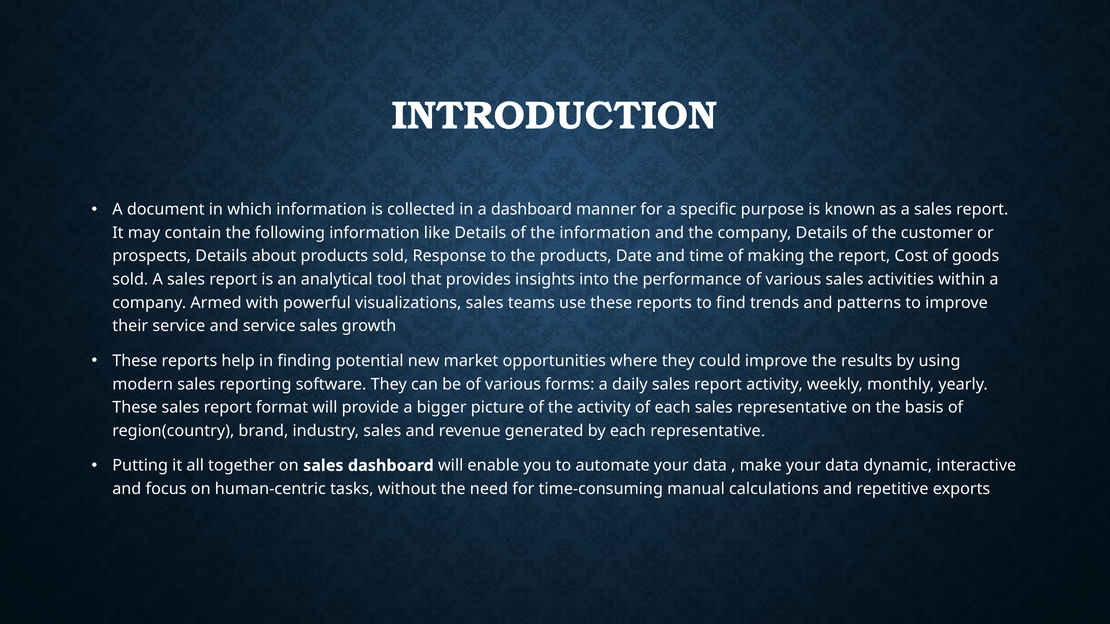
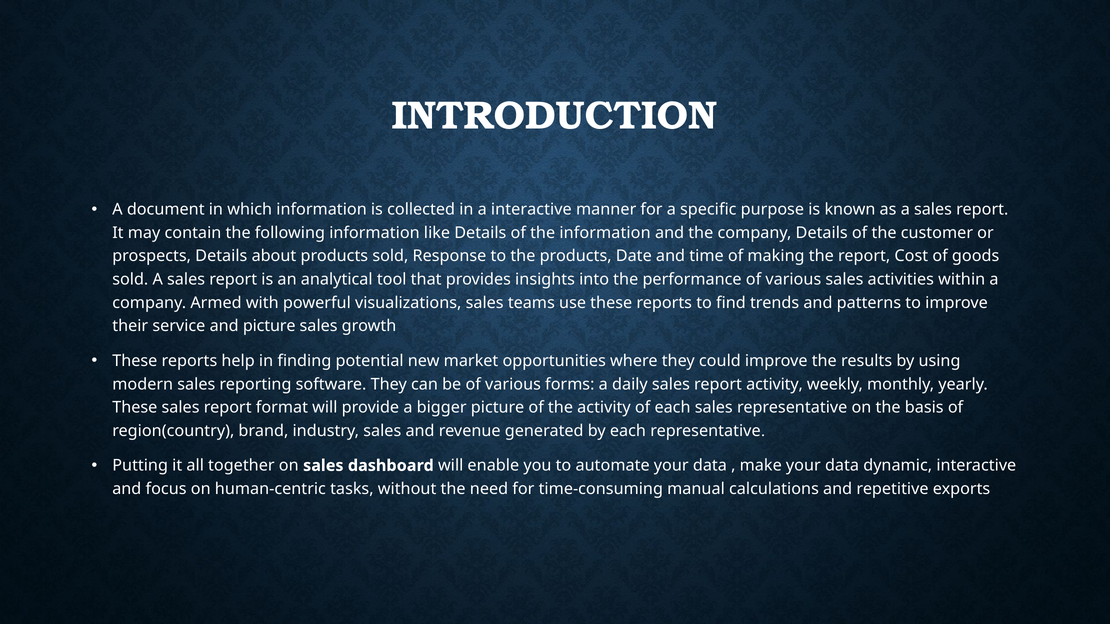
a dashboard: dashboard -> interactive
and service: service -> picture
